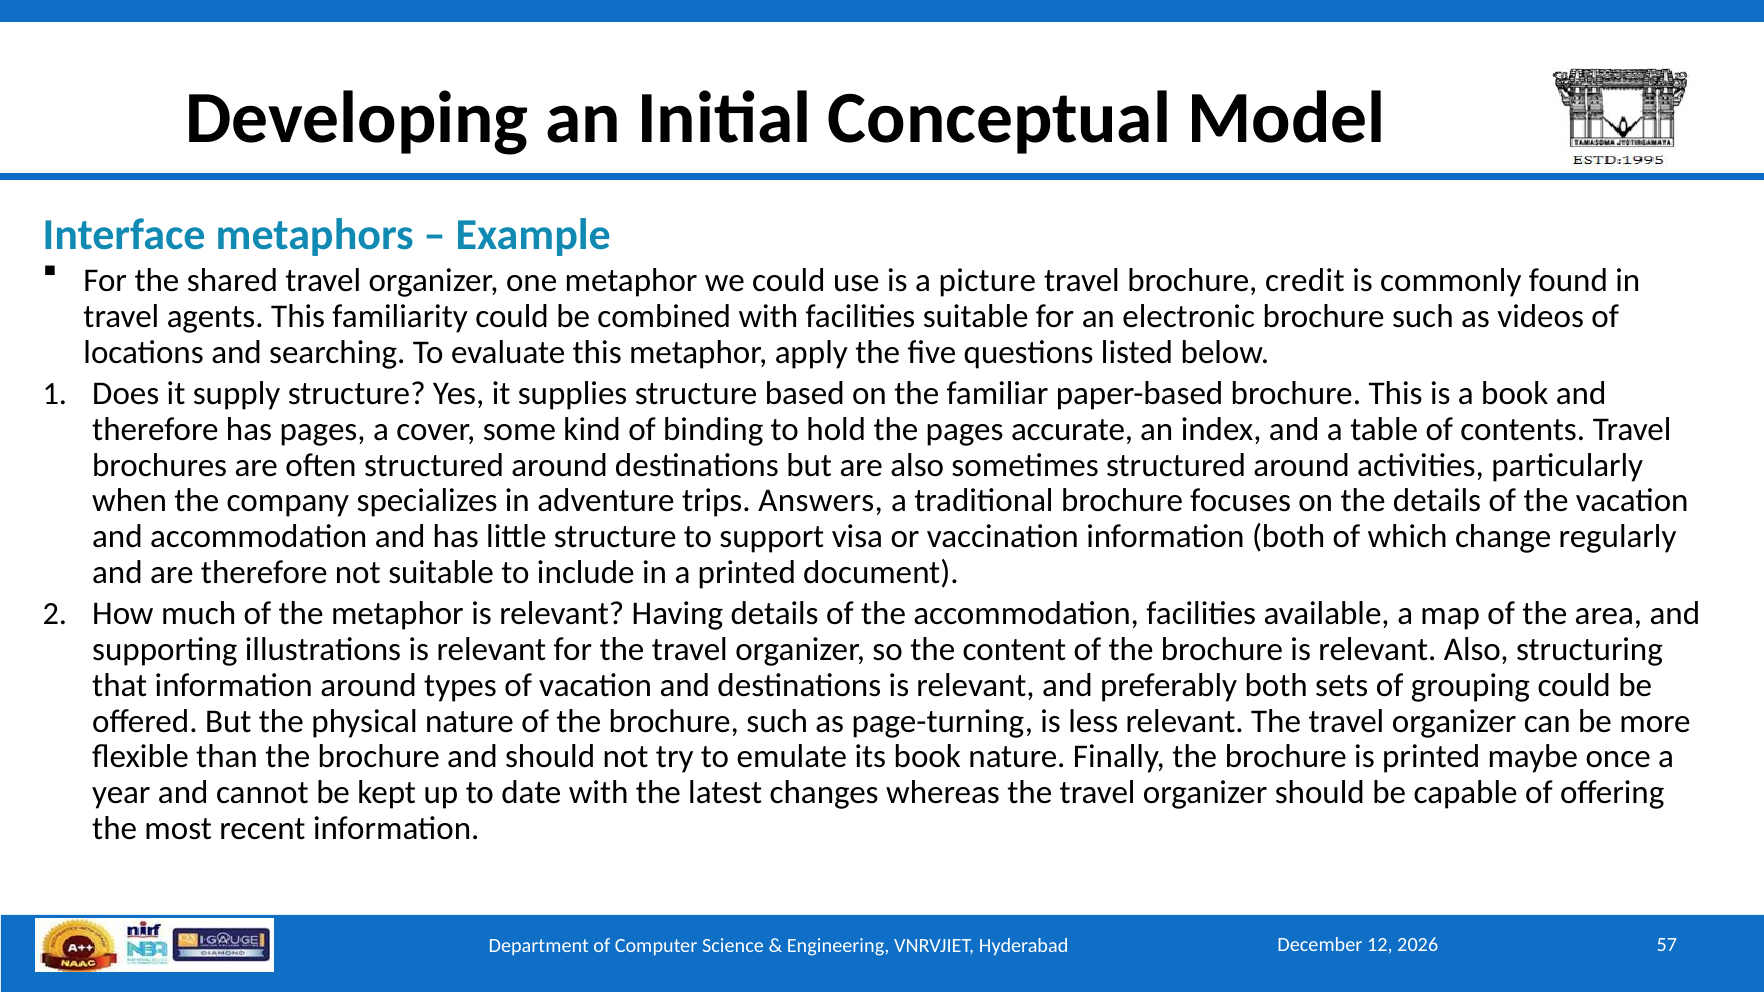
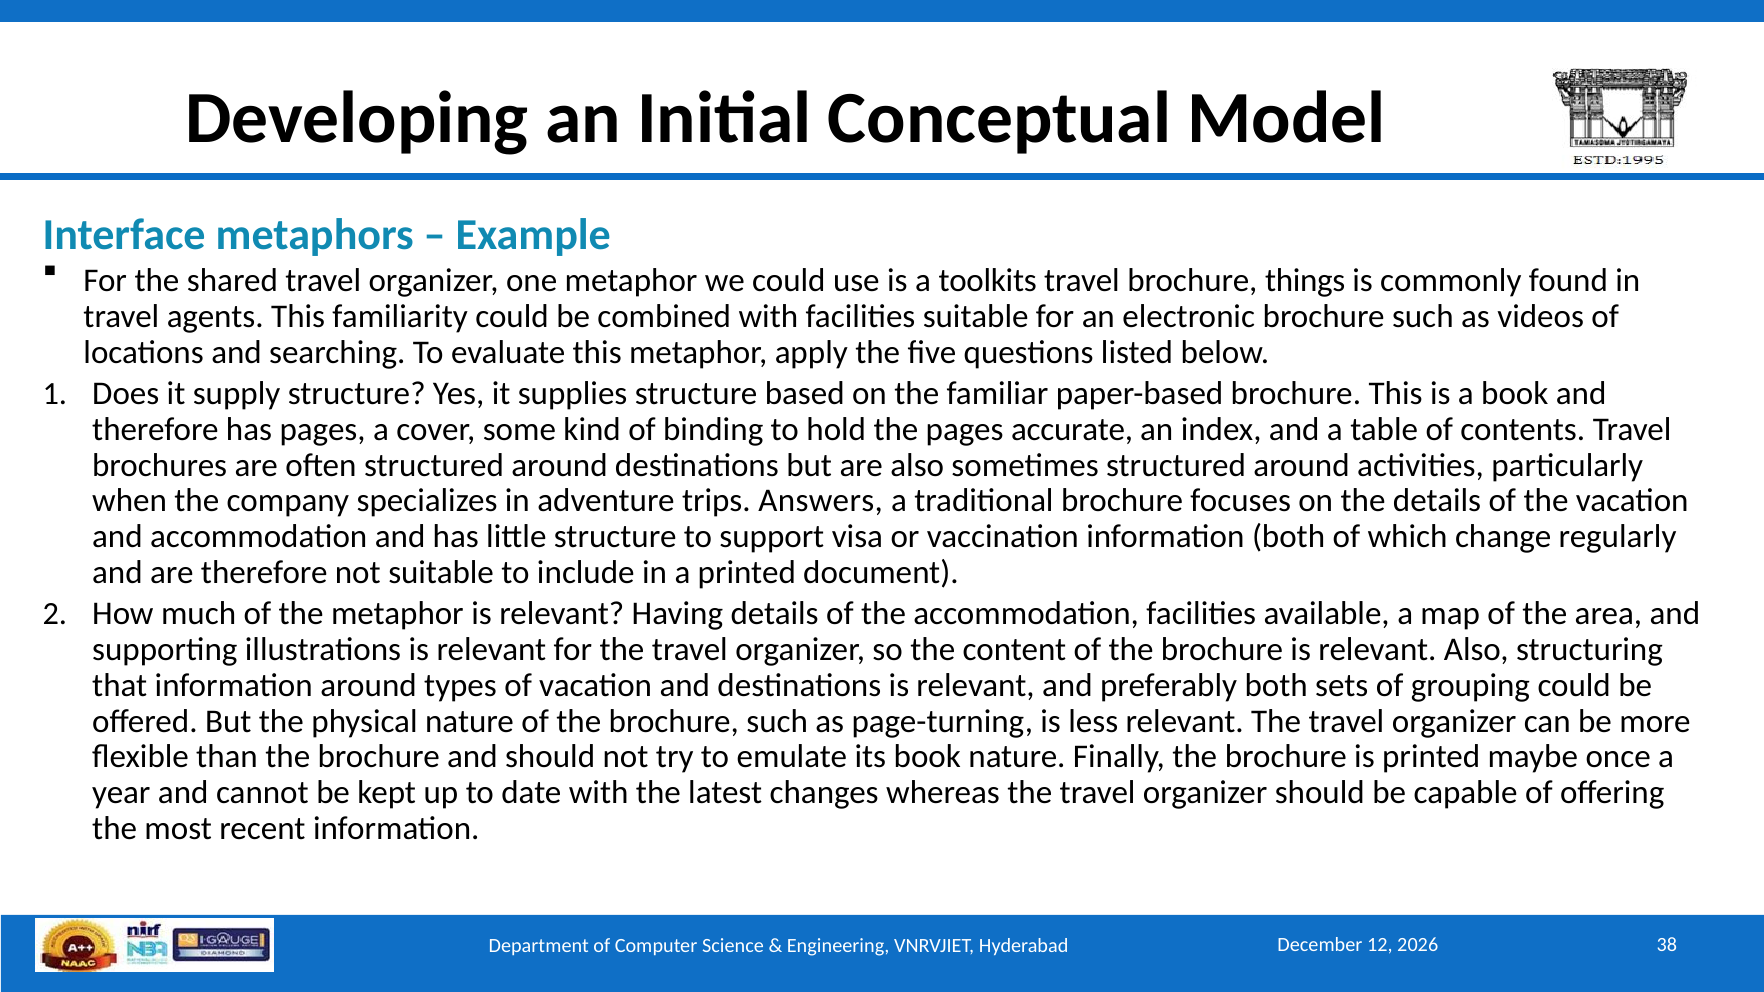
picture: picture -> toolkits
credit: credit -> things
57: 57 -> 38
